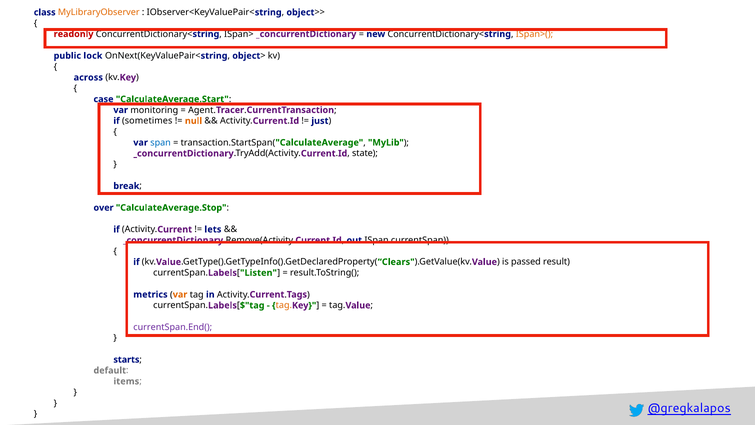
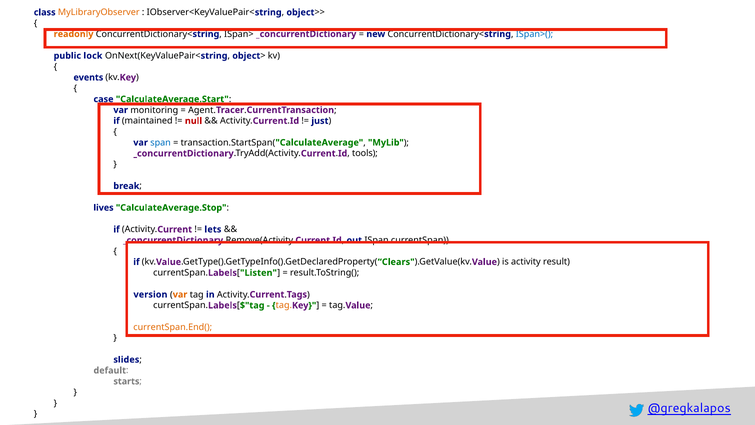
readonly colour: red -> orange
ISpan>( colour: orange -> blue
across: across -> events
sometimes: sometimes -> maintained
null colour: orange -> red
state: state -> tools
over: over -> lives
is passed: passed -> activity
metrics: metrics -> version
currentSpan.End( colour: purple -> orange
starts: starts -> slides
items: items -> starts
